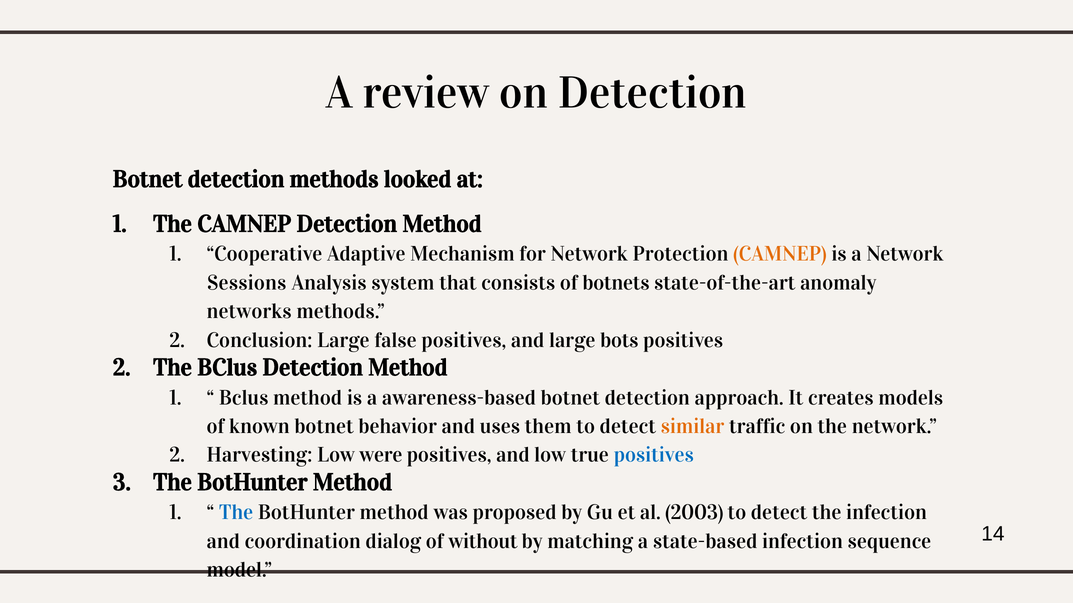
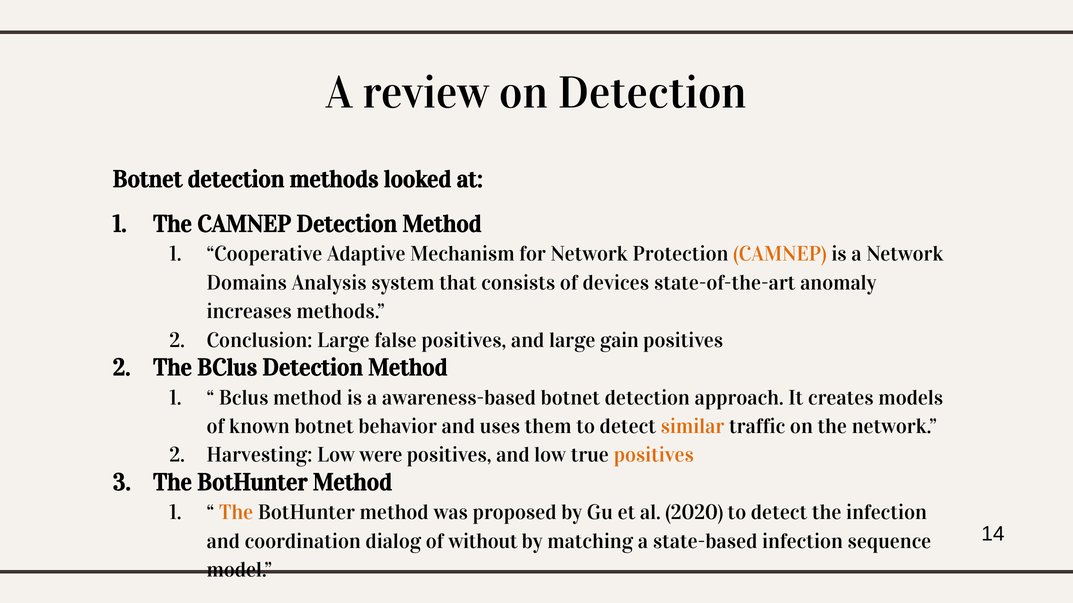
Sessions: Sessions -> Domains
botnets: botnets -> devices
networks: networks -> increases
bots: bots -> gain
positives at (654, 456) colour: blue -> orange
The at (236, 513) colour: blue -> orange
2003: 2003 -> 2020
